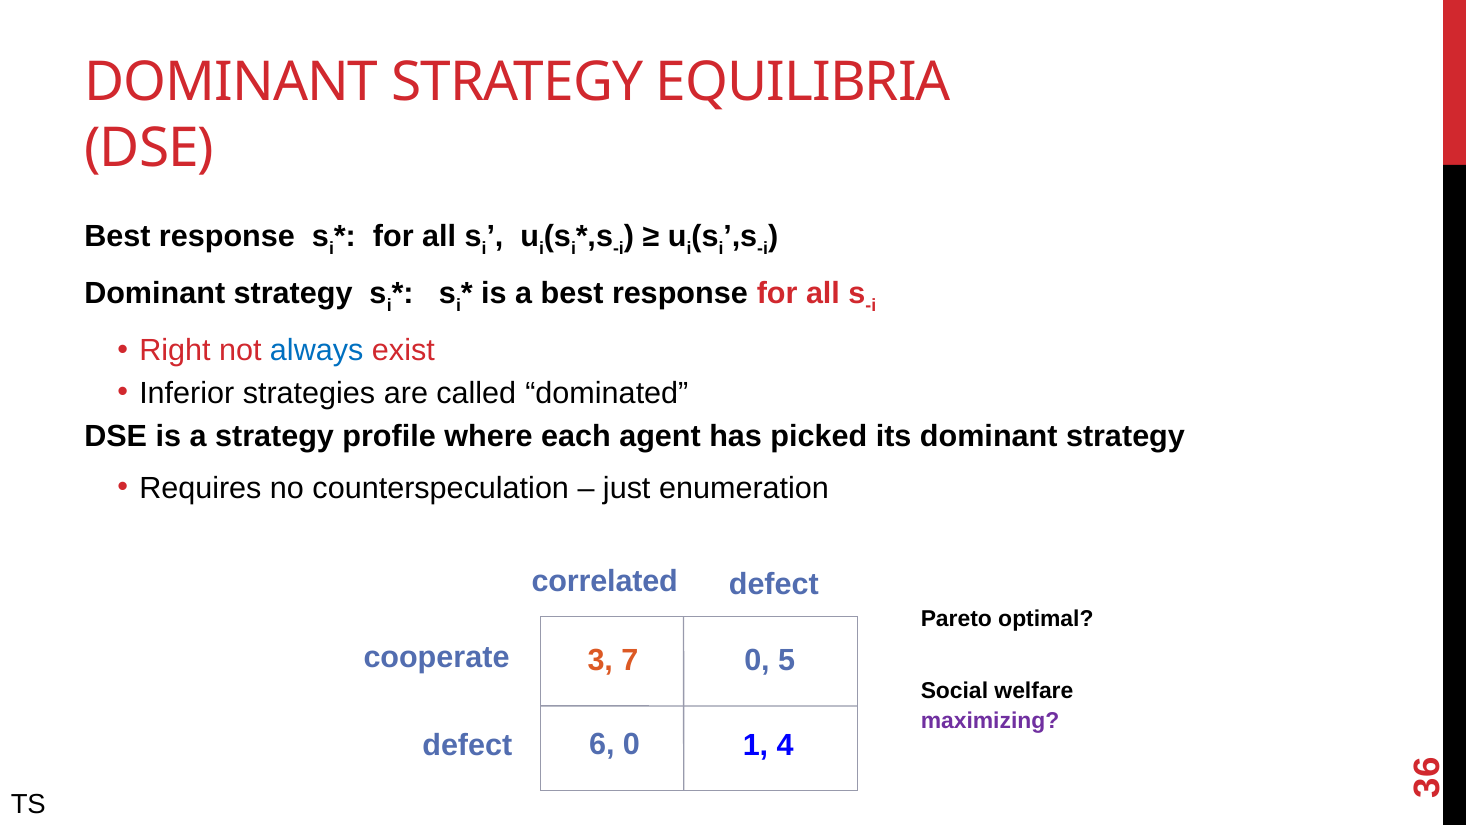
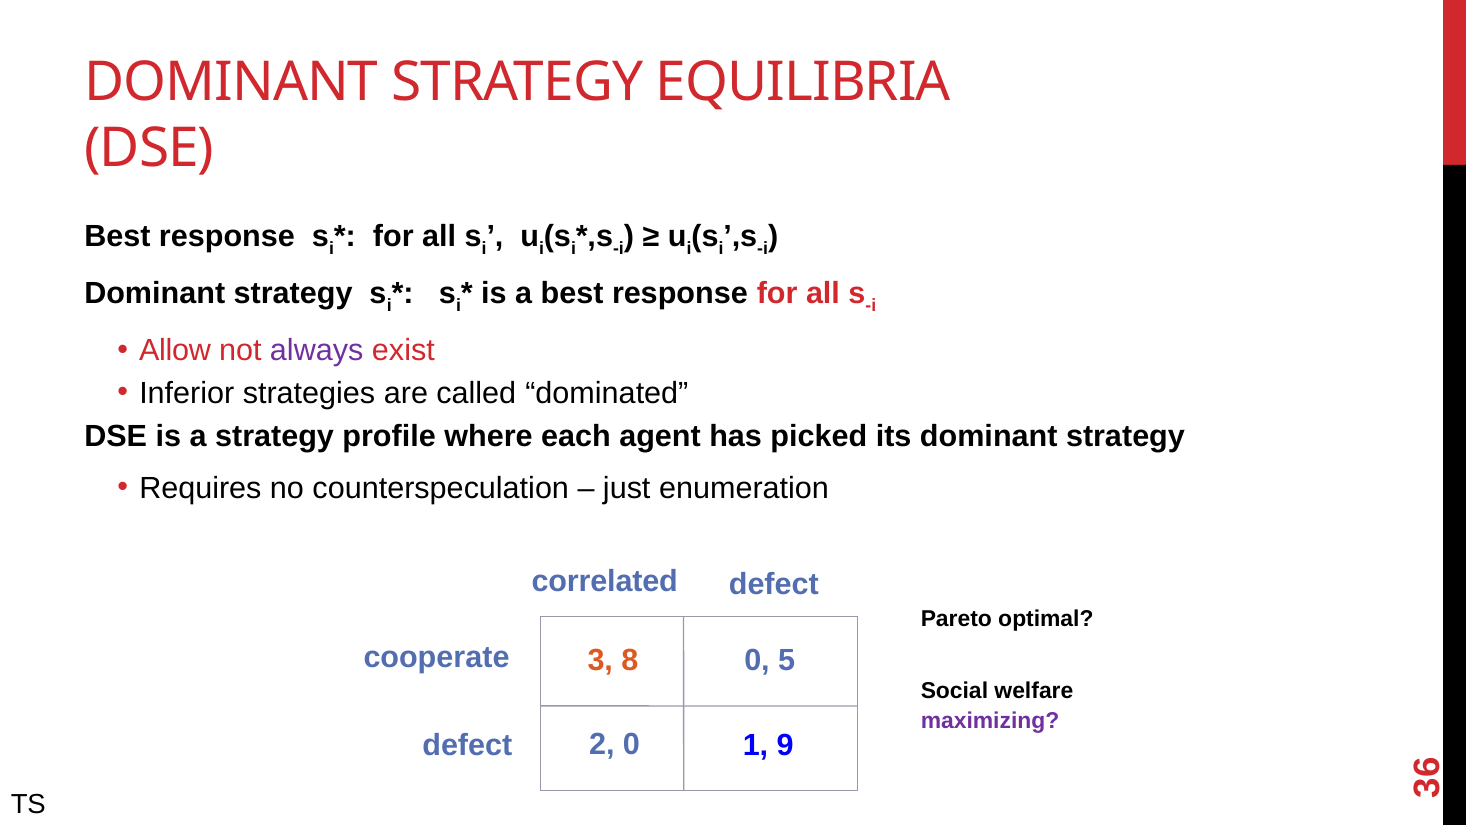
Right: Right -> Allow
always colour: blue -> purple
7: 7 -> 8
6 at (602, 744): 6 -> 2
4: 4 -> 9
